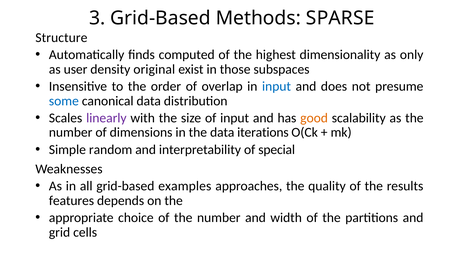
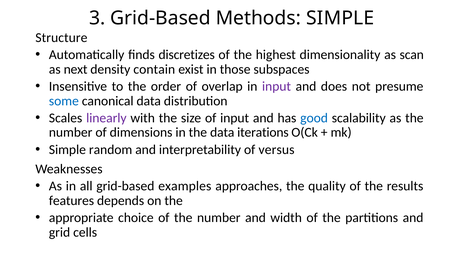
Methods SPARSE: SPARSE -> SIMPLE
computed: computed -> discretizes
only: only -> scan
user: user -> next
original: original -> contain
input at (277, 86) colour: blue -> purple
good colour: orange -> blue
special: special -> versus
